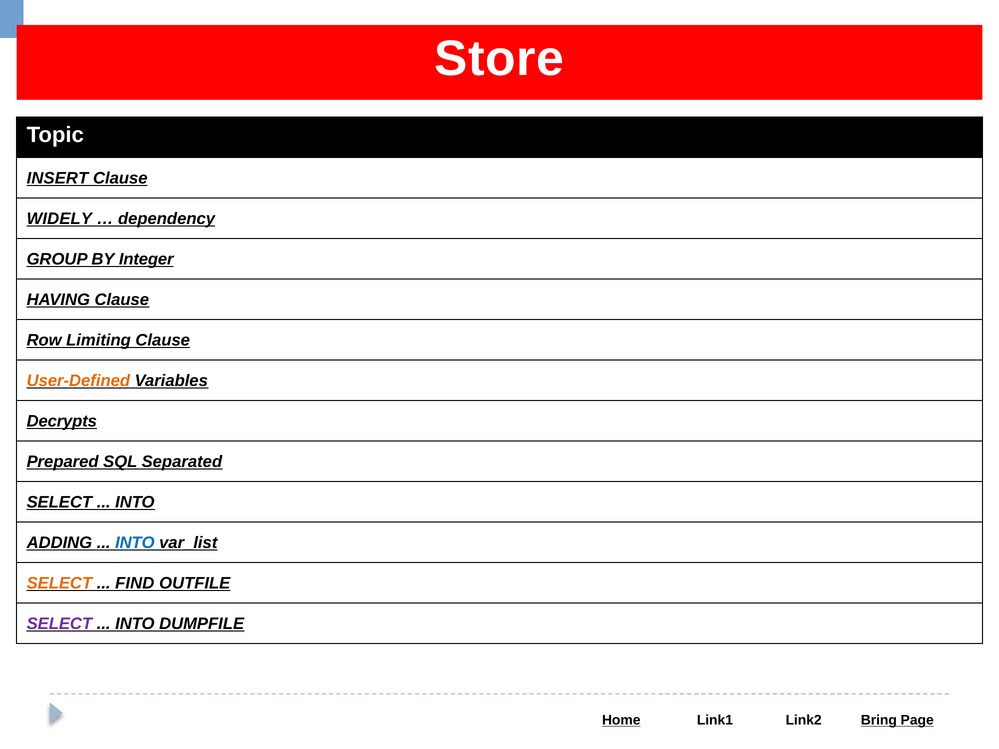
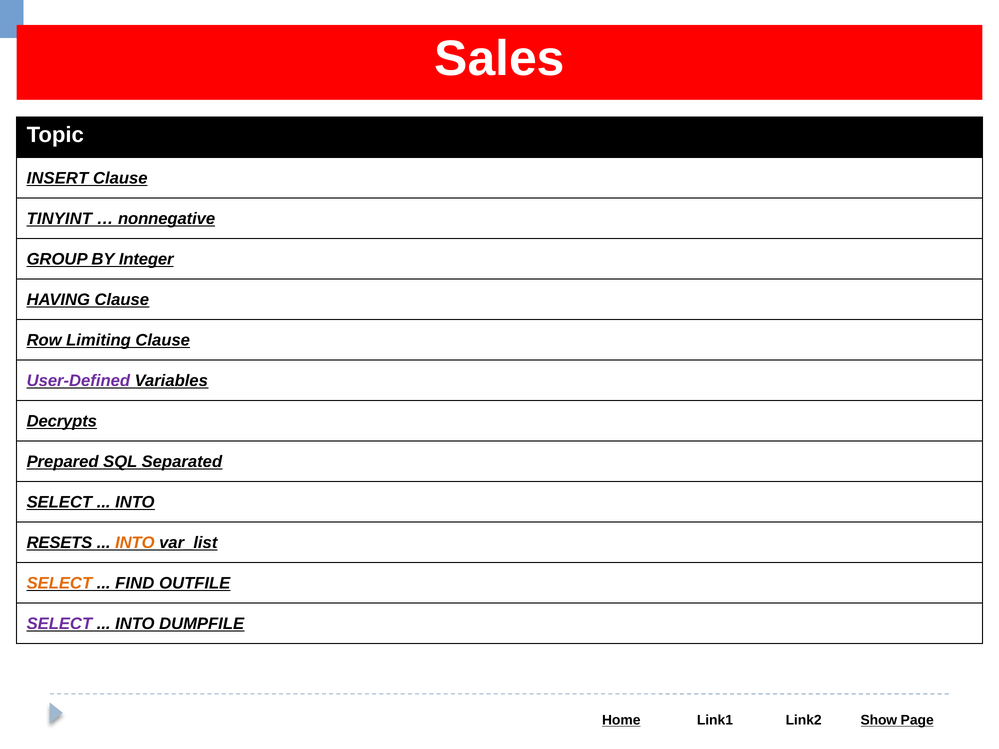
Store: Store -> Sales
WIDELY: WIDELY -> TINYINT
dependency: dependency -> nonnegative
User-Defined colour: orange -> purple
ADDING: ADDING -> RESETS
INTO at (135, 543) colour: blue -> orange
Bring: Bring -> Show
